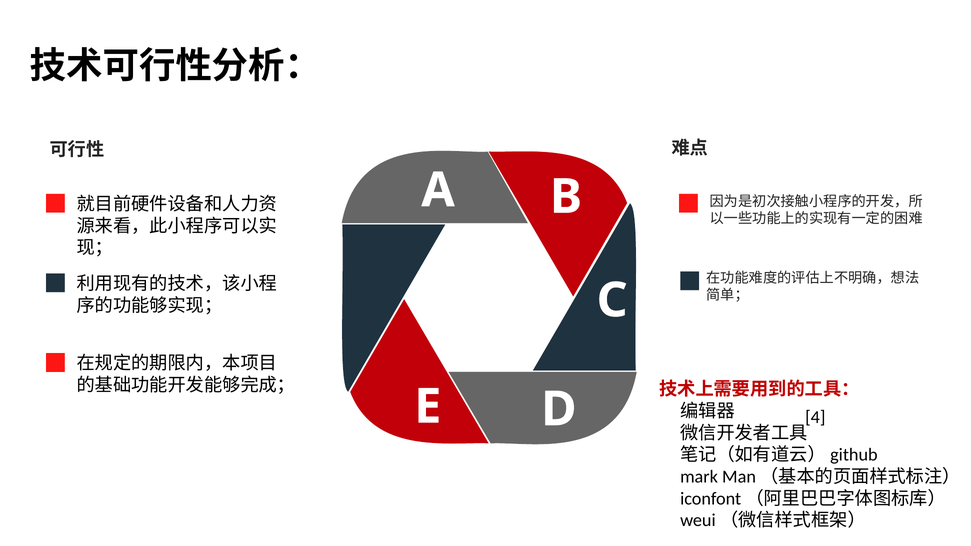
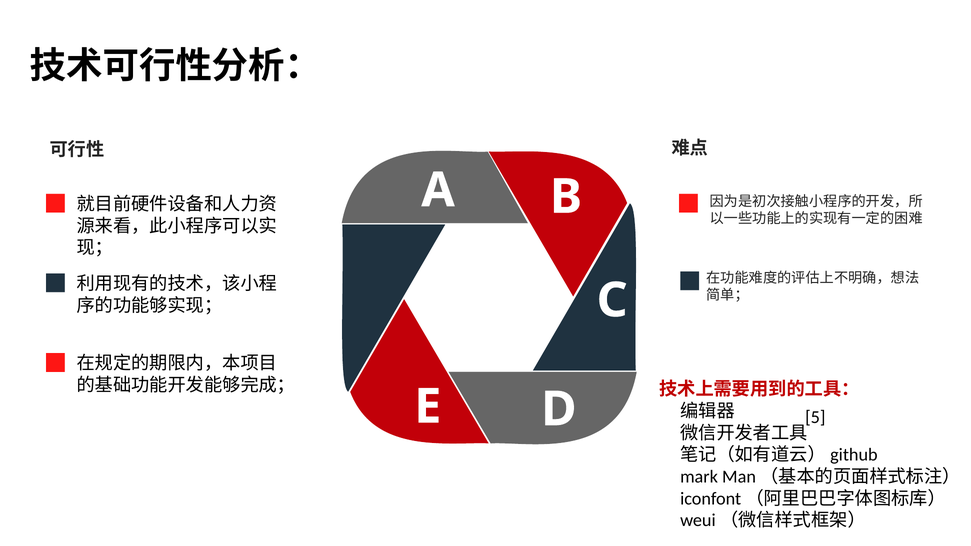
4: 4 -> 5
